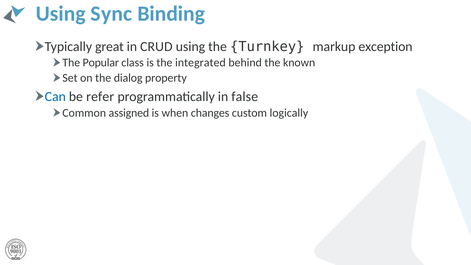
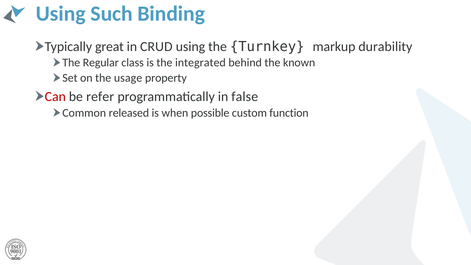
Sync: Sync -> Such
exception: exception -> durability
Popular: Popular -> Regular
dialog: dialog -> usage
Can colour: blue -> red
assigned: assigned -> released
changes: changes -> possible
logically: logically -> function
